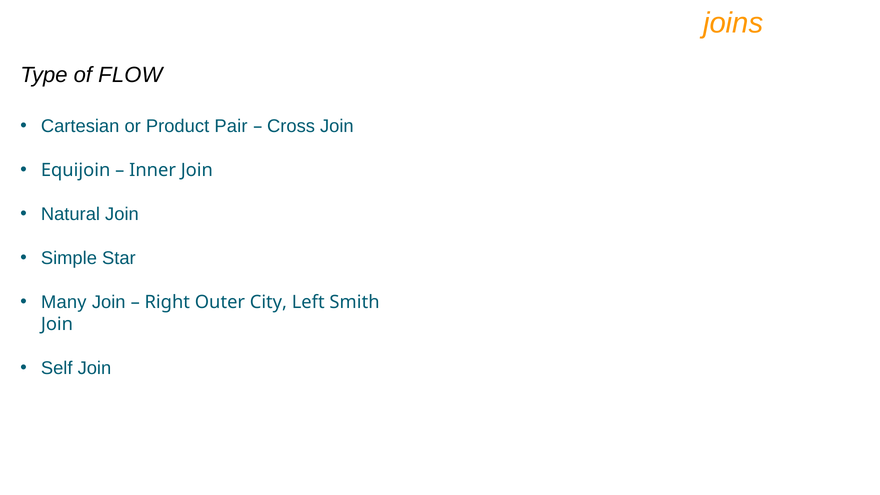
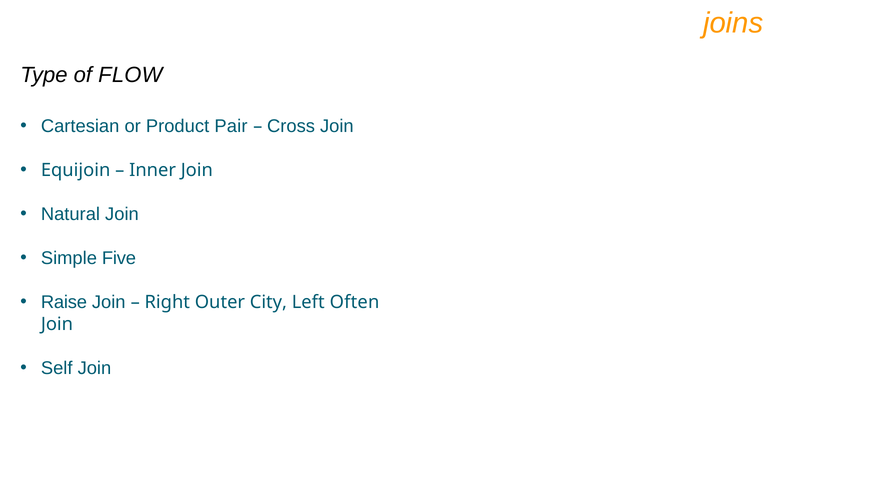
Star: Star -> Five
Many: Many -> Raise
Smith: Smith -> Often
